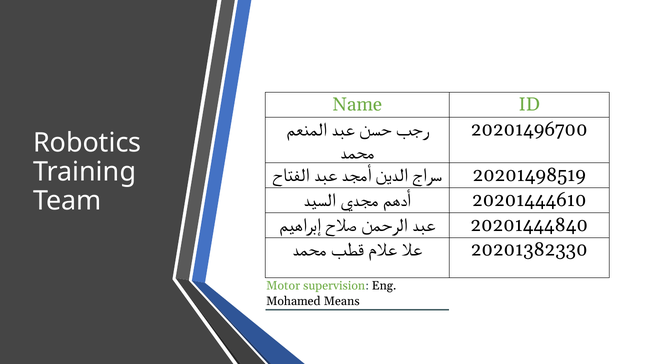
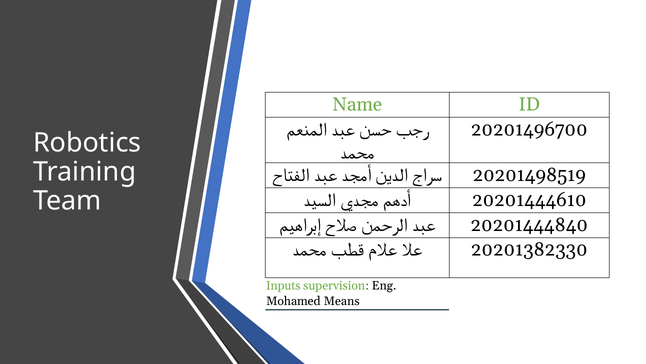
Motor: Motor -> Inputs
